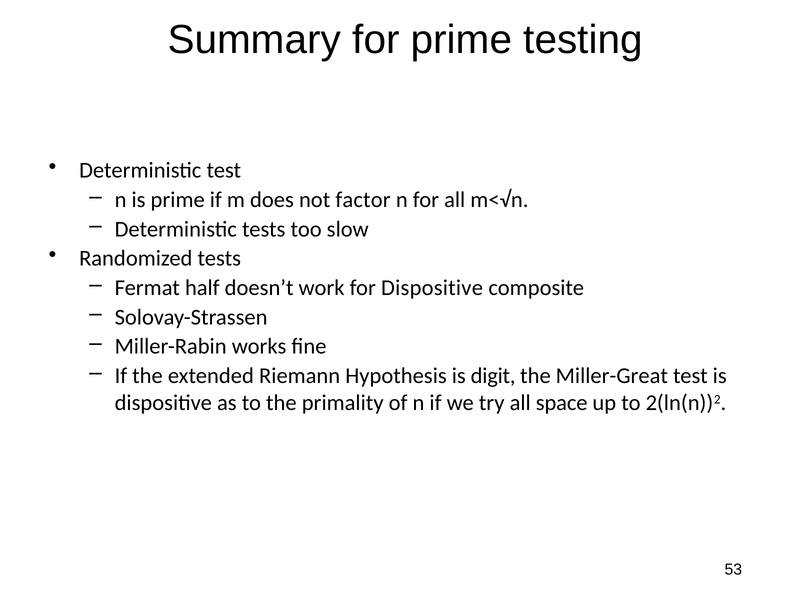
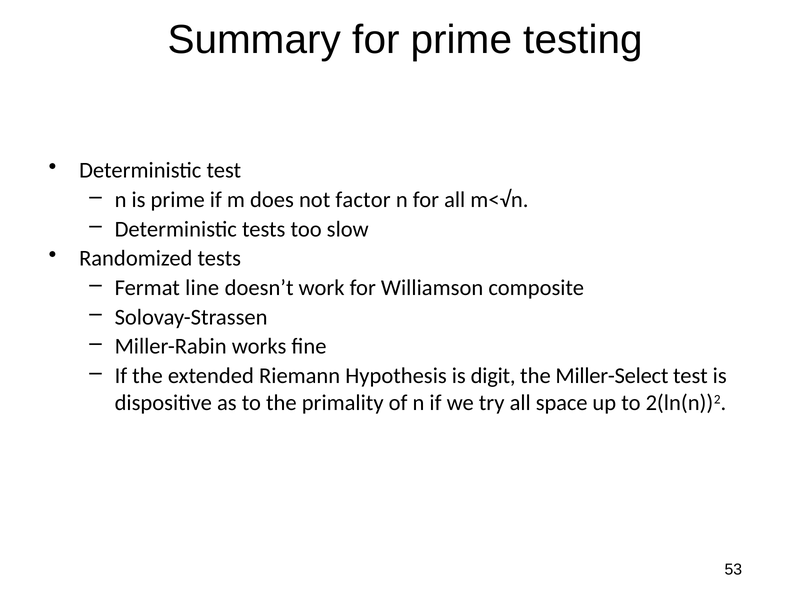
half: half -> line
for Dispositive: Dispositive -> Williamson
Miller-Great: Miller-Great -> Miller-Select
